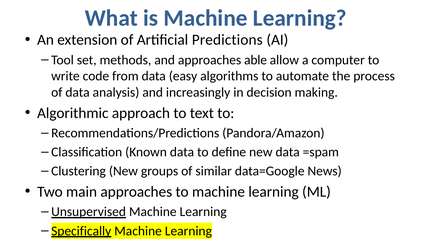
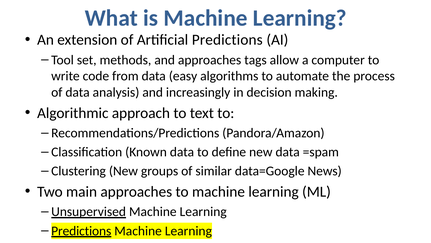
able: able -> tags
Specifically at (81, 230): Specifically -> Predictions
